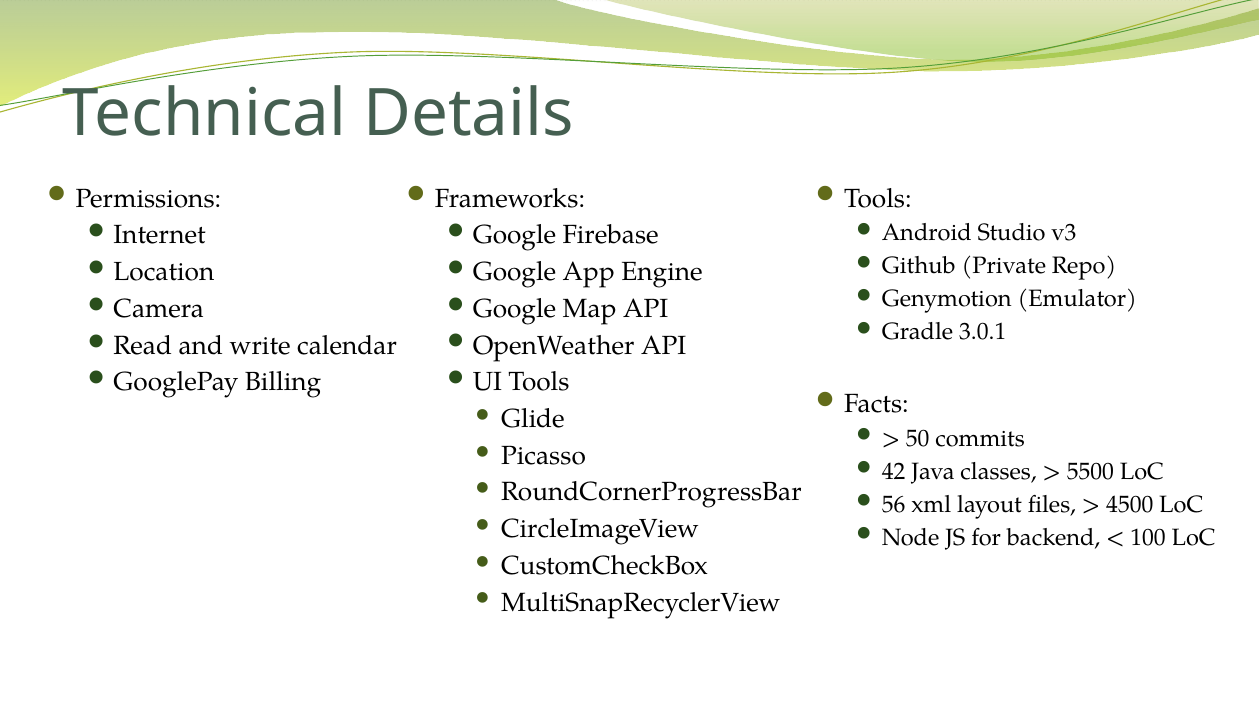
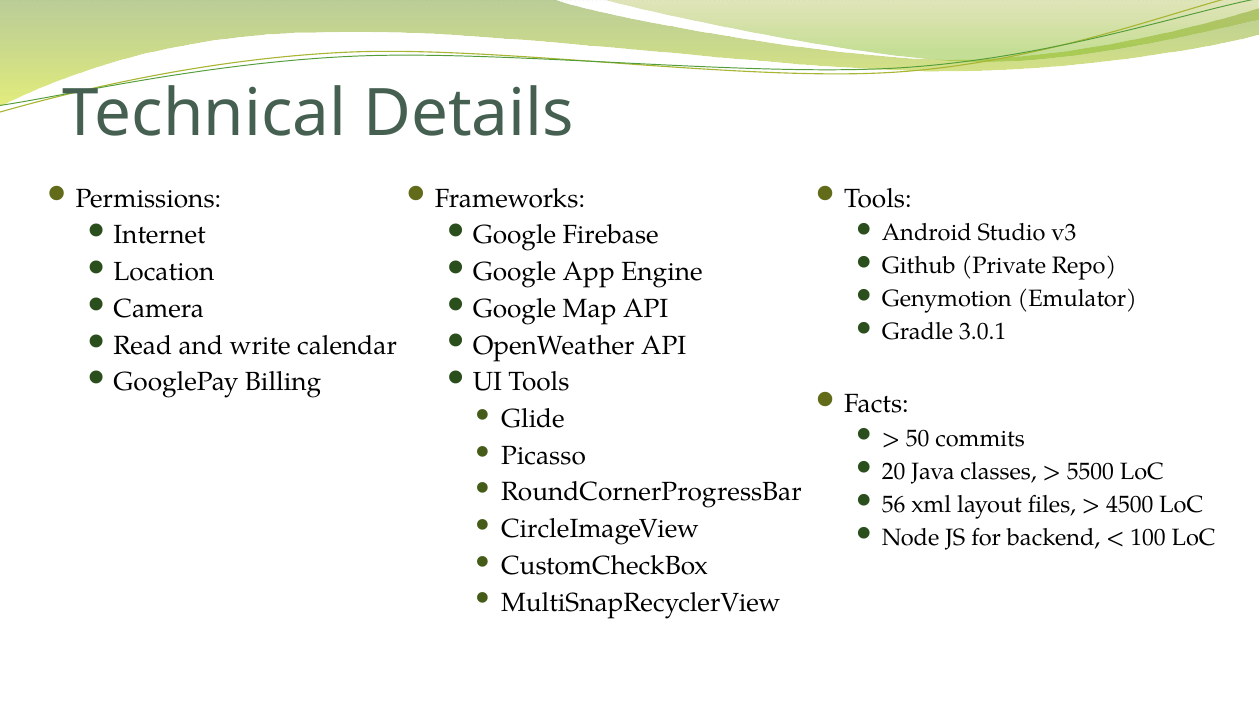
42: 42 -> 20
